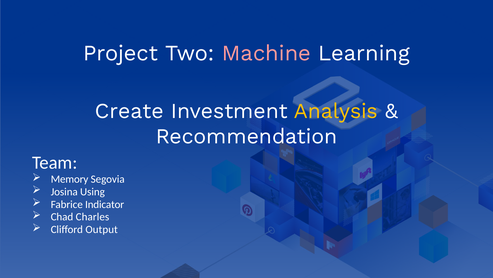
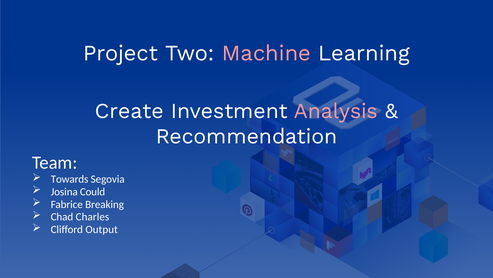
Analysis colour: yellow -> pink
Memory: Memory -> Towards
Using: Using -> Could
Indicator: Indicator -> Breaking
